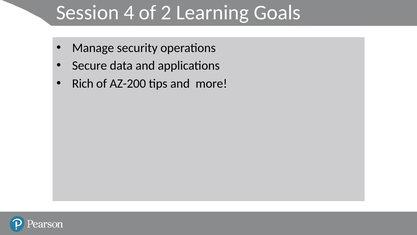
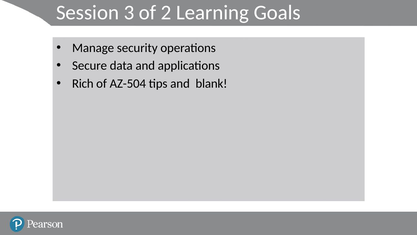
4: 4 -> 3
AZ-200: AZ-200 -> AZ-504
more: more -> blank
